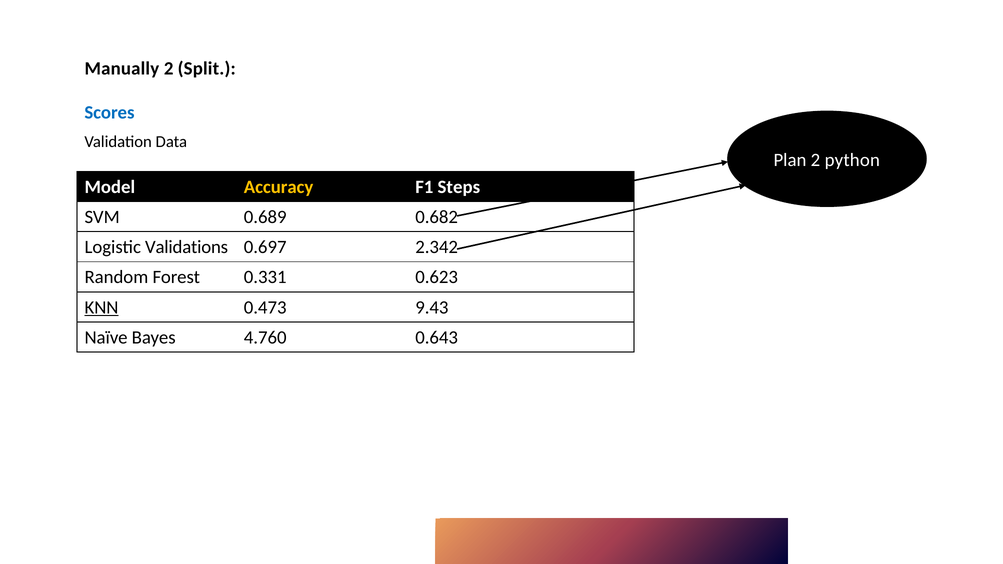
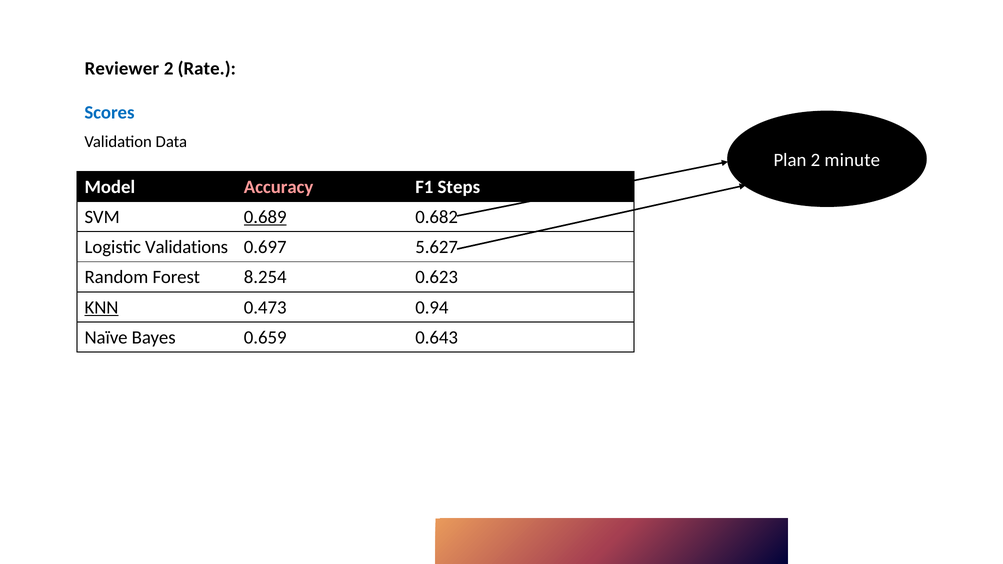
Manually: Manually -> Reviewer
Split: Split -> Rate
python: python -> minute
Accuracy colour: yellow -> pink
0.689 underline: none -> present
2.342: 2.342 -> 5.627
0.331: 0.331 -> 8.254
9.43: 9.43 -> 0.94
4.760: 4.760 -> 0.659
